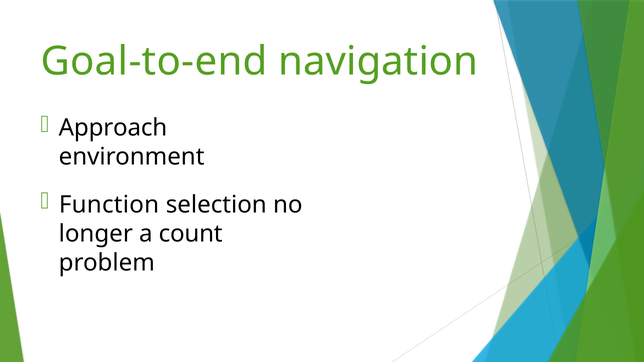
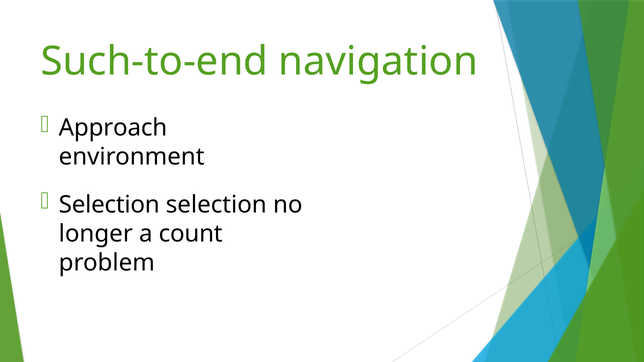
Goal-to-end: Goal-to-end -> Such-to-end
Function at (109, 205): Function -> Selection
